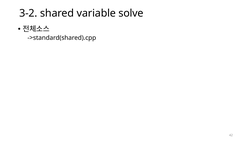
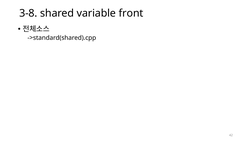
3-2: 3-2 -> 3-8
solve: solve -> front
